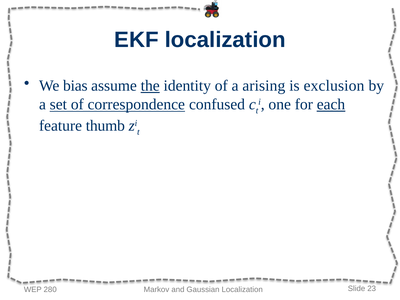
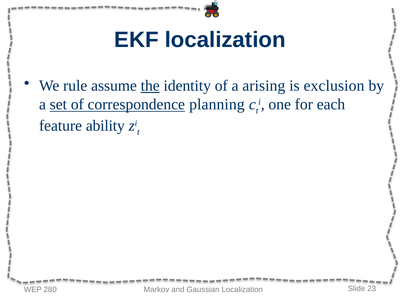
bias: bias -> rule
confused: confused -> planning
each underline: present -> none
thumb: thumb -> ability
